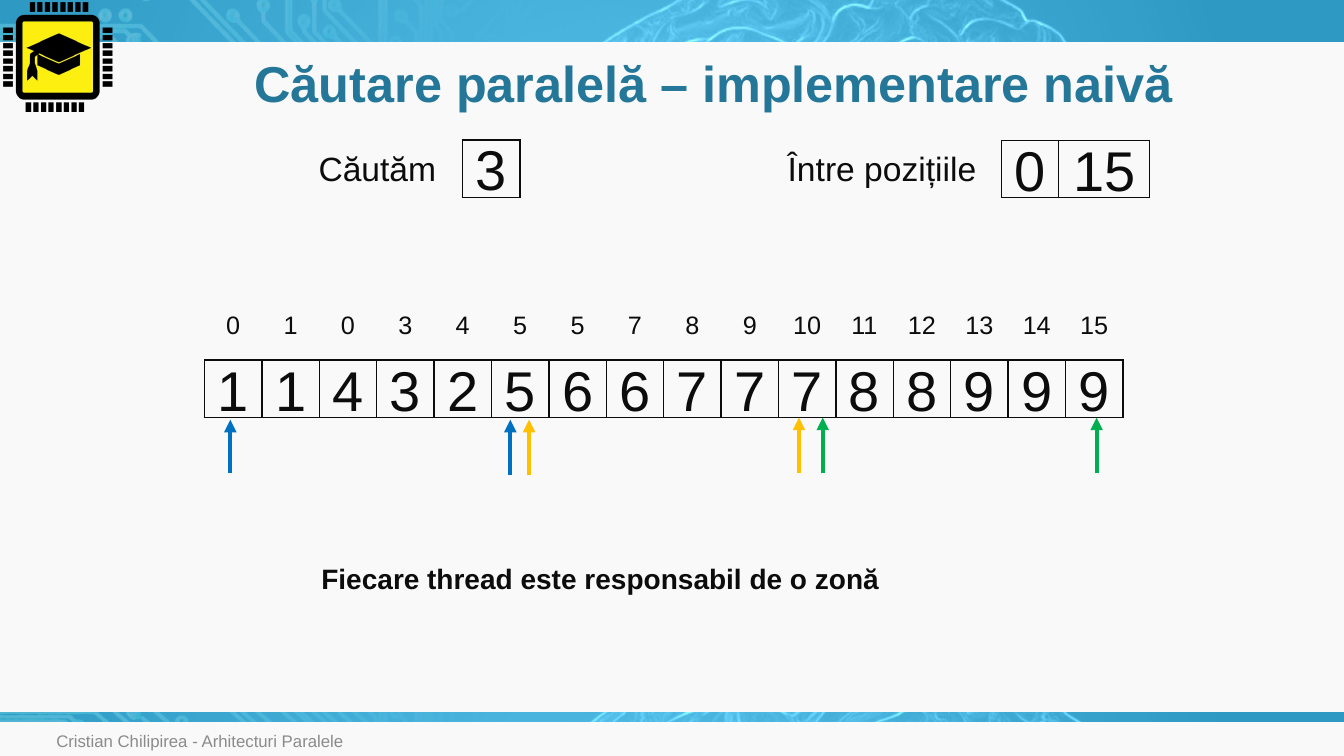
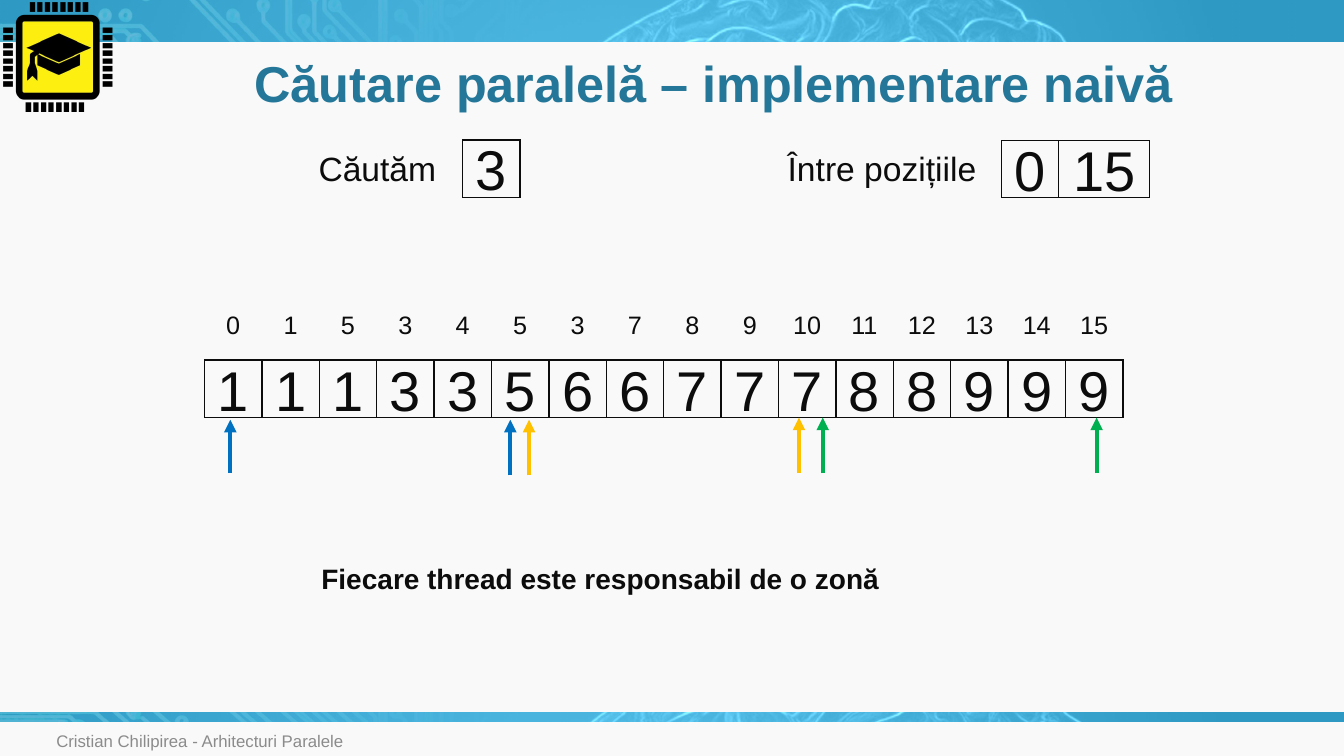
1 0: 0 -> 5
4 5 5: 5 -> 3
1 1 4: 4 -> 1
3 2: 2 -> 3
